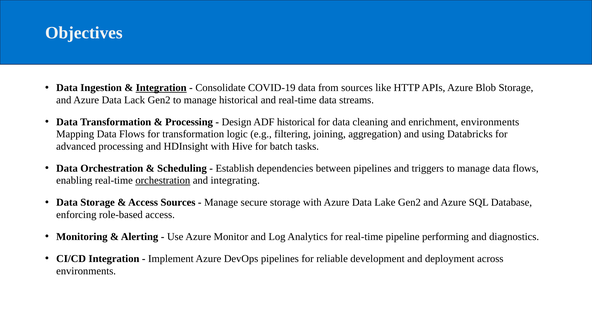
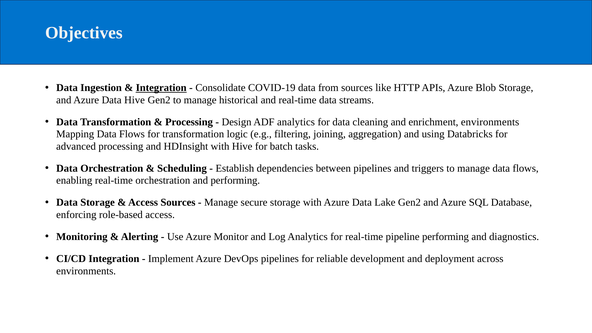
Data Lack: Lack -> Hive
ADF historical: historical -> analytics
orchestration at (163, 180) underline: present -> none
and integrating: integrating -> performing
